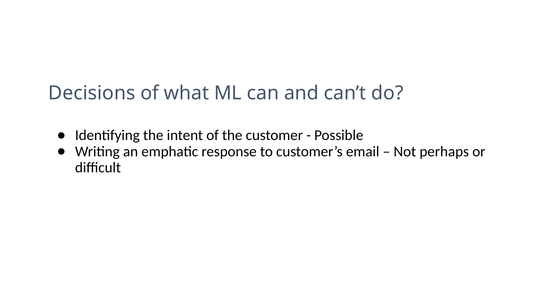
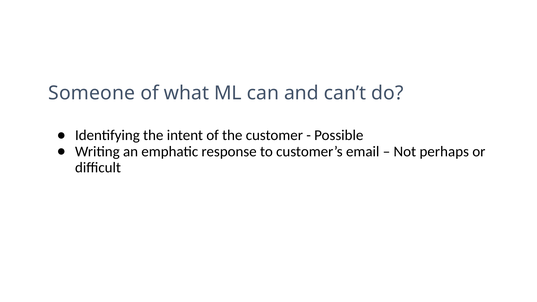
Decisions: Decisions -> Someone
